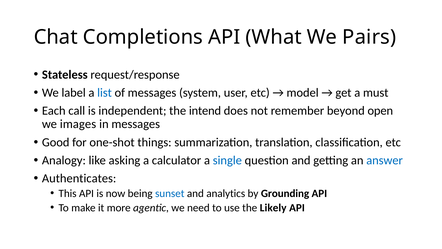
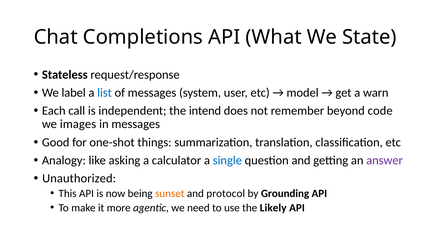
Pairs: Pairs -> State
must: must -> warn
open: open -> code
answer colour: blue -> purple
Authenticates: Authenticates -> Unauthorized
sunset colour: blue -> orange
analytics: analytics -> protocol
